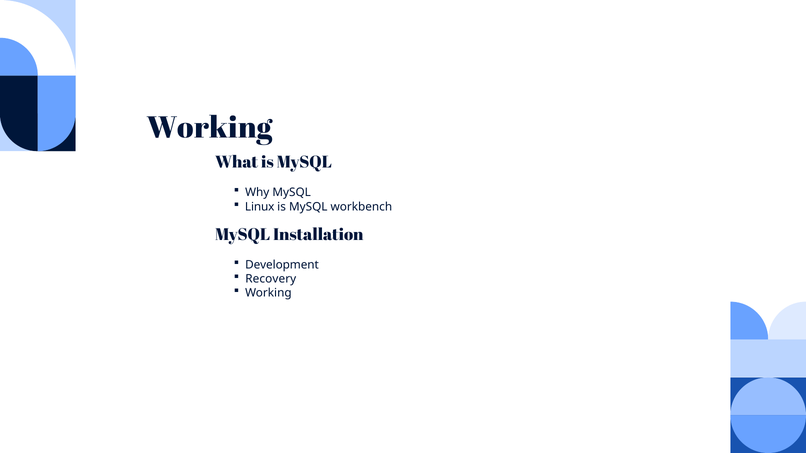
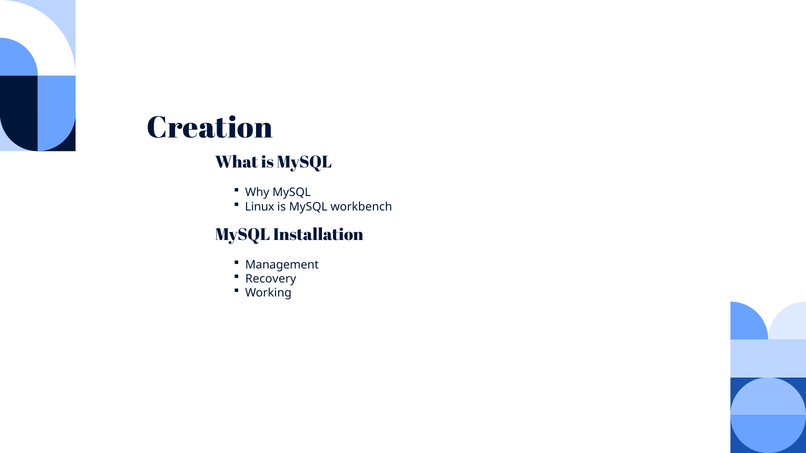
Working at (210, 128): Working -> Creation
Development: Development -> Management
